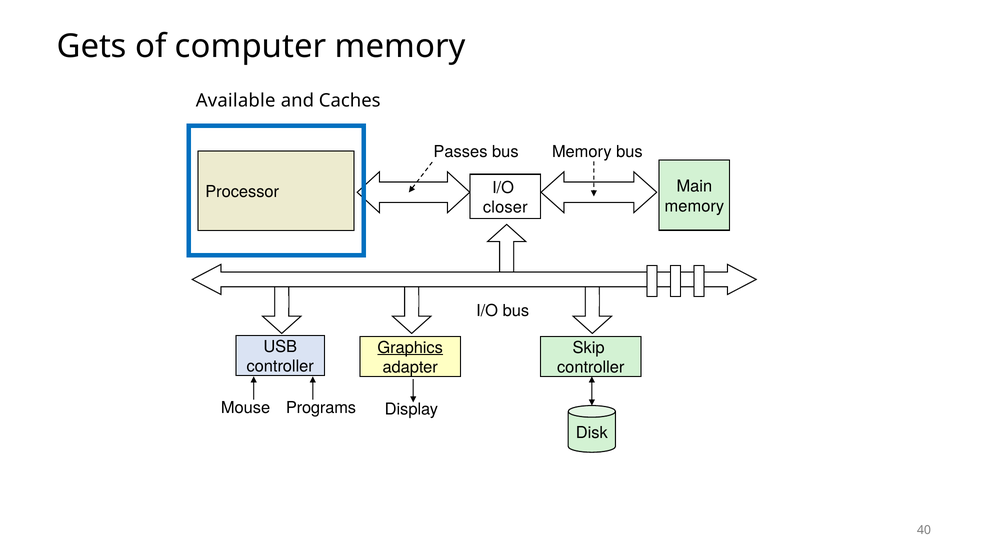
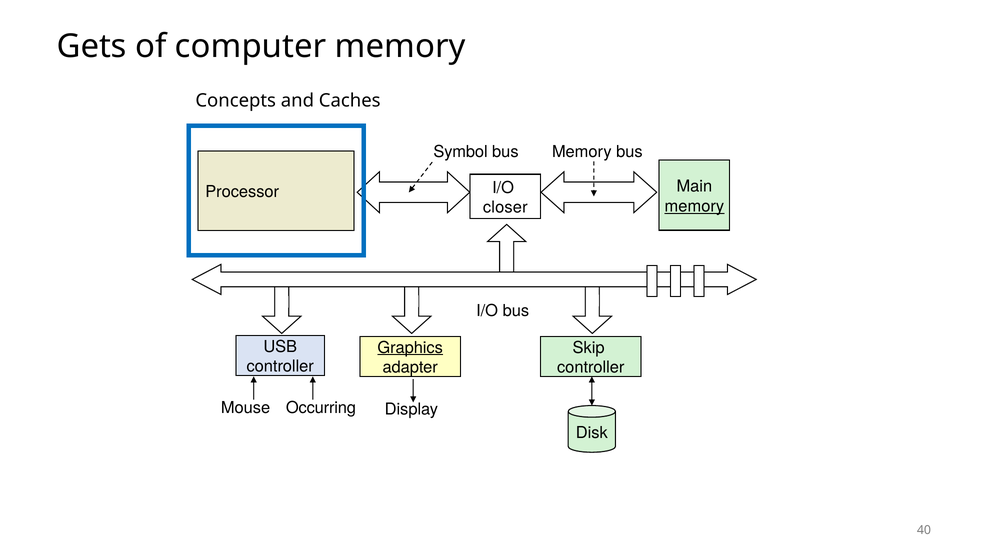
Available: Available -> Concepts
Passes: Passes -> Symbol
memory at (694, 206) underline: none -> present
Programs: Programs -> Occurring
